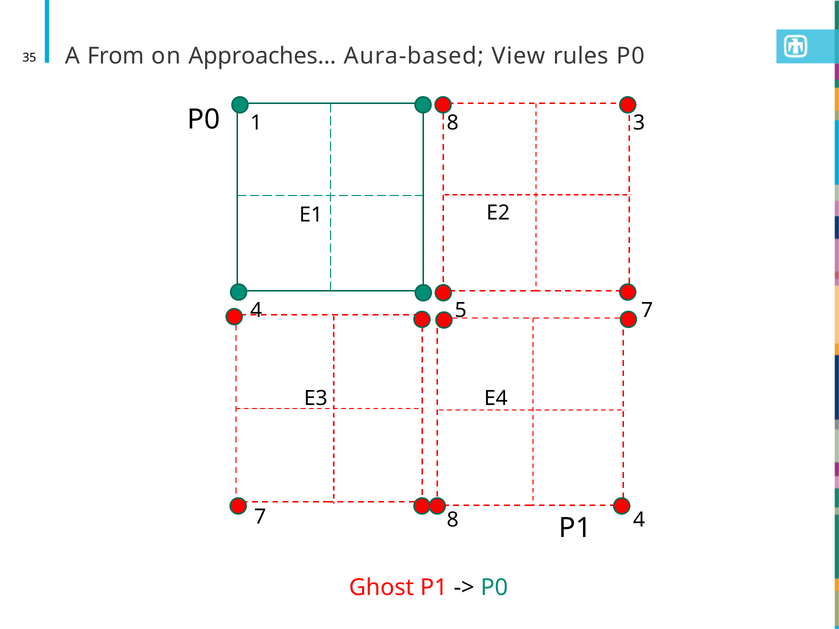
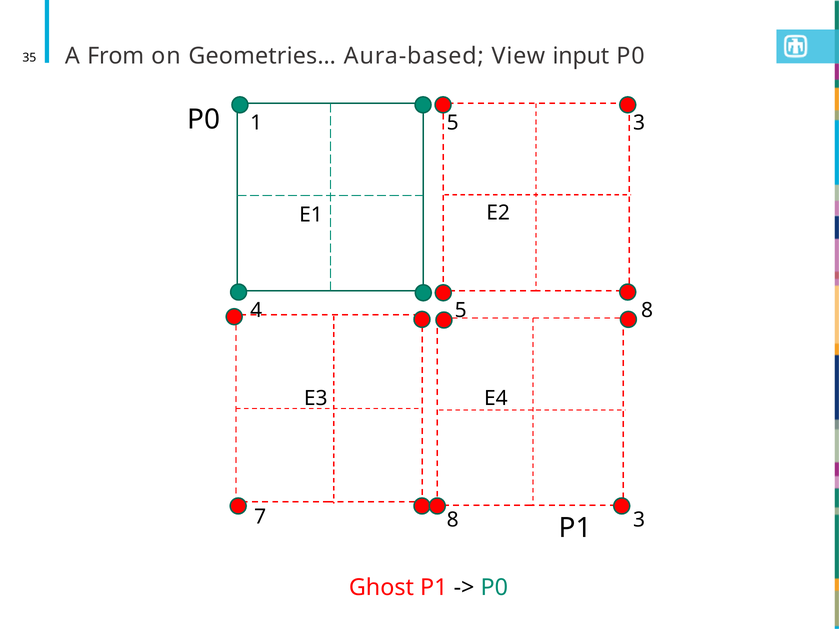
Approaches…: Approaches… -> Geometries…
rules: rules -> input
1 8: 8 -> 5
5 7: 7 -> 8
8 4: 4 -> 3
